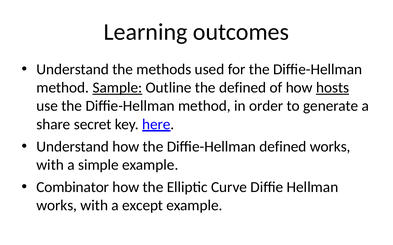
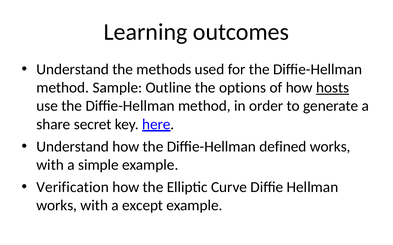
Sample underline: present -> none
the defined: defined -> options
Combinator: Combinator -> Verification
